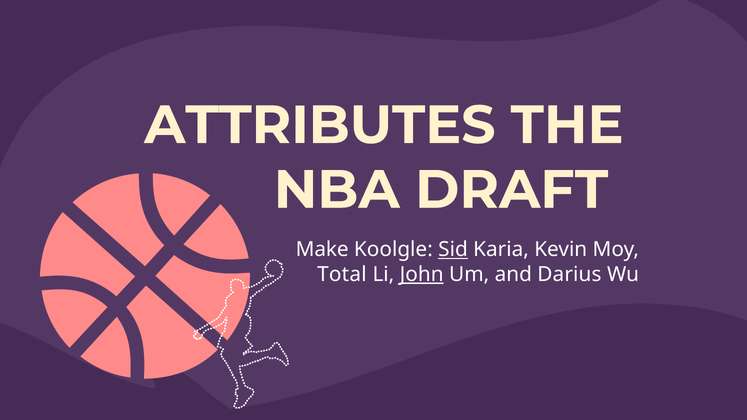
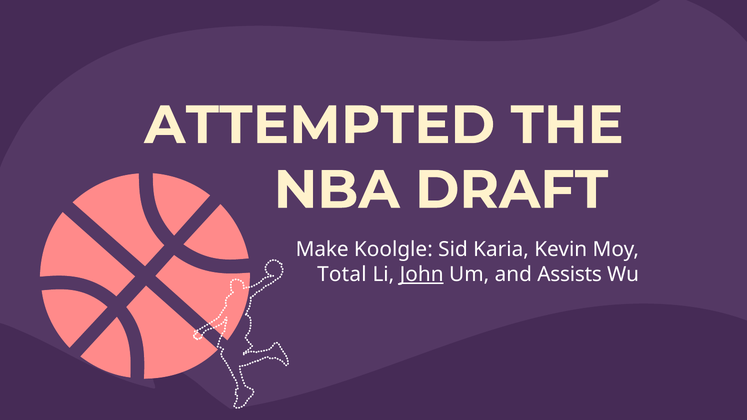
ATTRIBUTES: ATTRIBUTES -> ATTEMPTED
Sid underline: present -> none
Darius: Darius -> Assists
